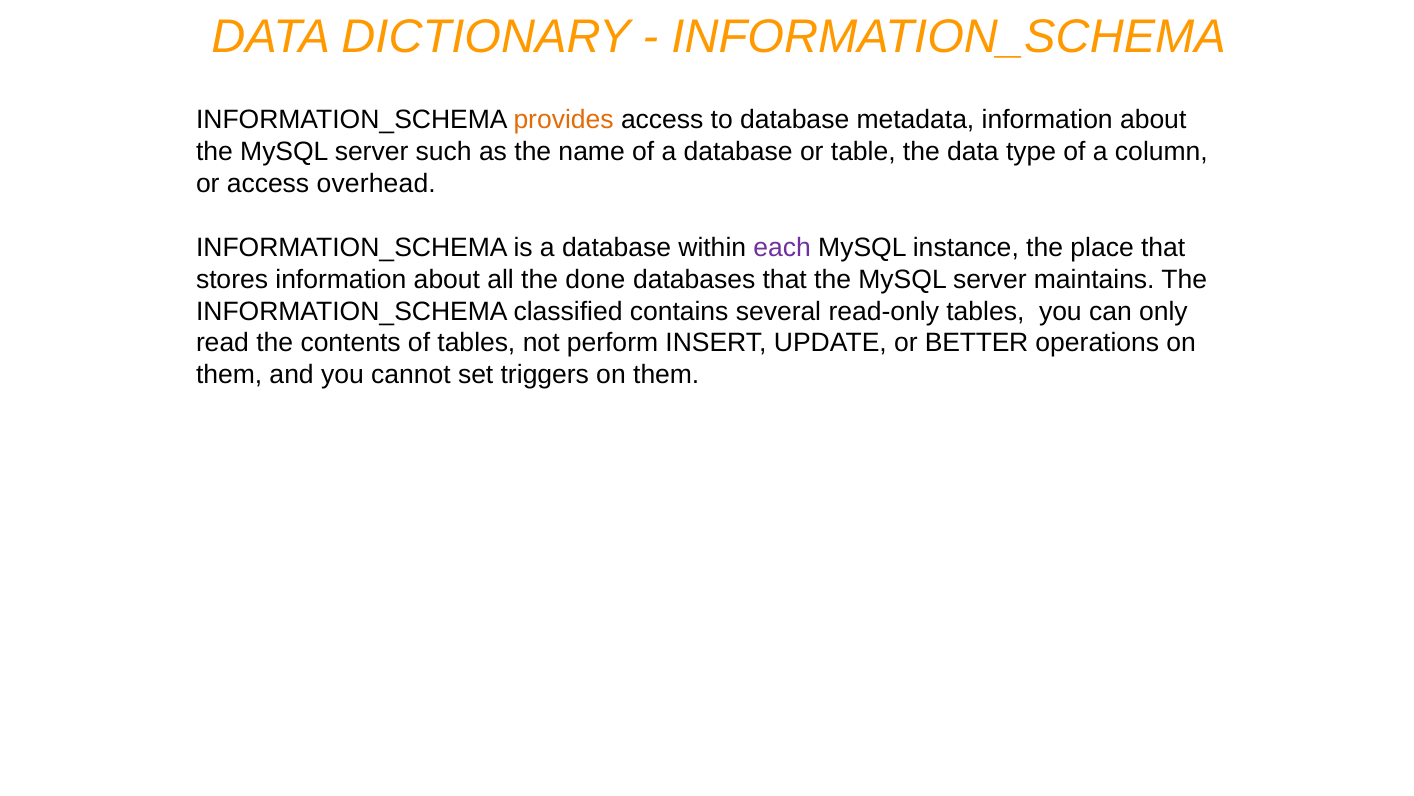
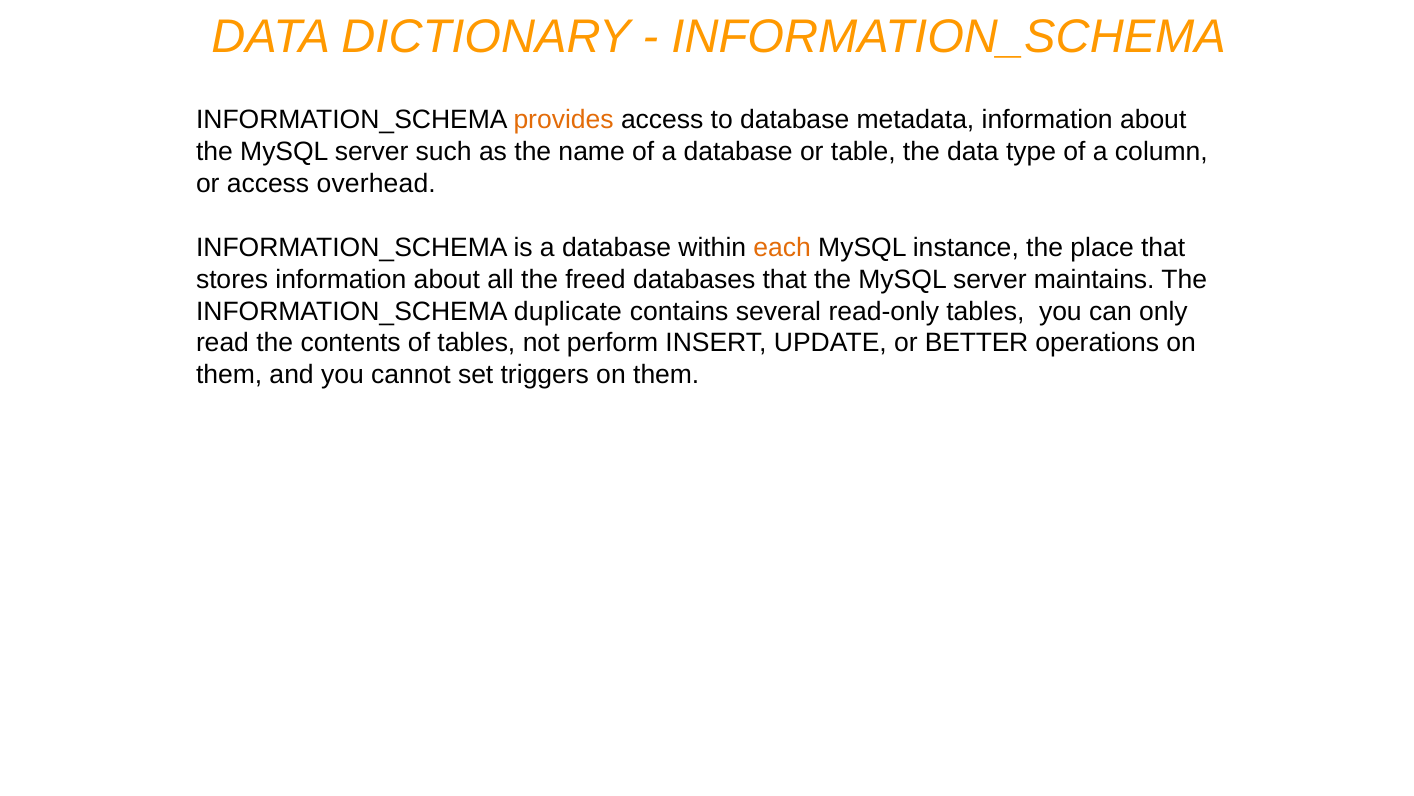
each colour: purple -> orange
done: done -> freed
classified: classified -> duplicate
